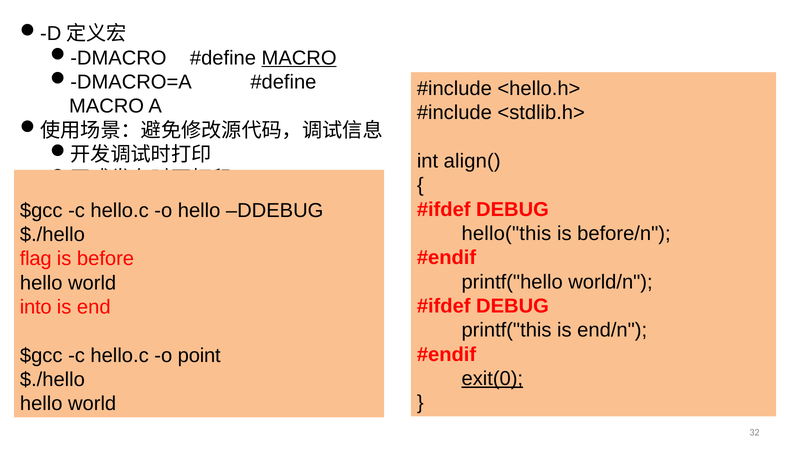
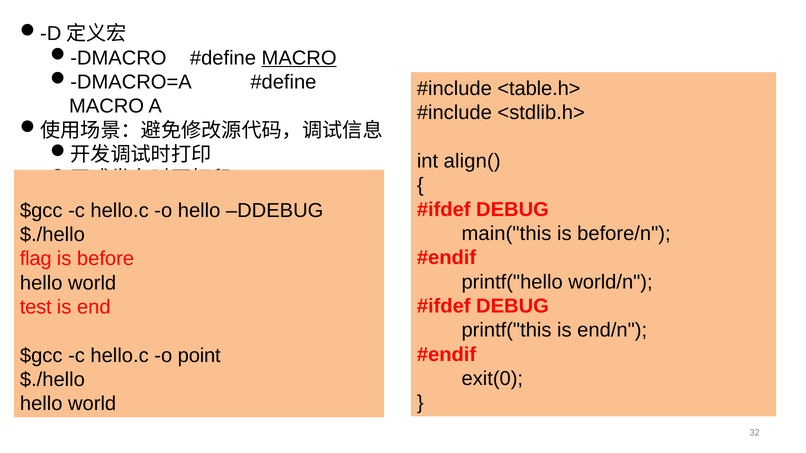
<hello.h>: <hello.h> -> <table.h>
hello("this: hello("this -> main("this
into: into -> test
exit(0 underline: present -> none
